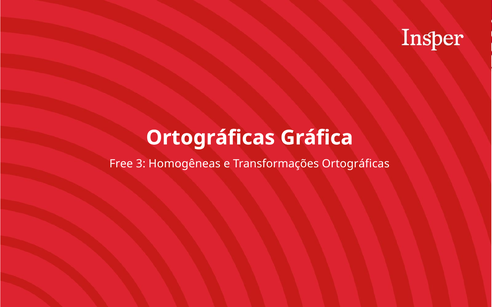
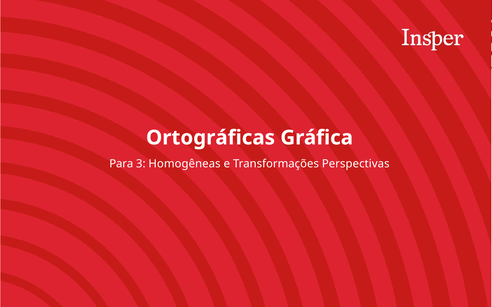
Free: Free -> Para
Transformações Ortográficas: Ortográficas -> Perspectivas
